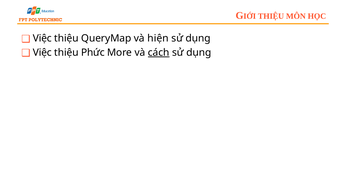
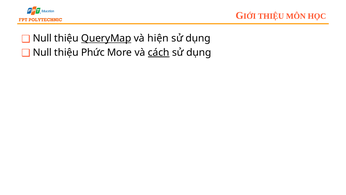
Việc at (42, 38): Việc -> Null
QueryMap underline: none -> present
Việc at (42, 52): Việc -> Null
